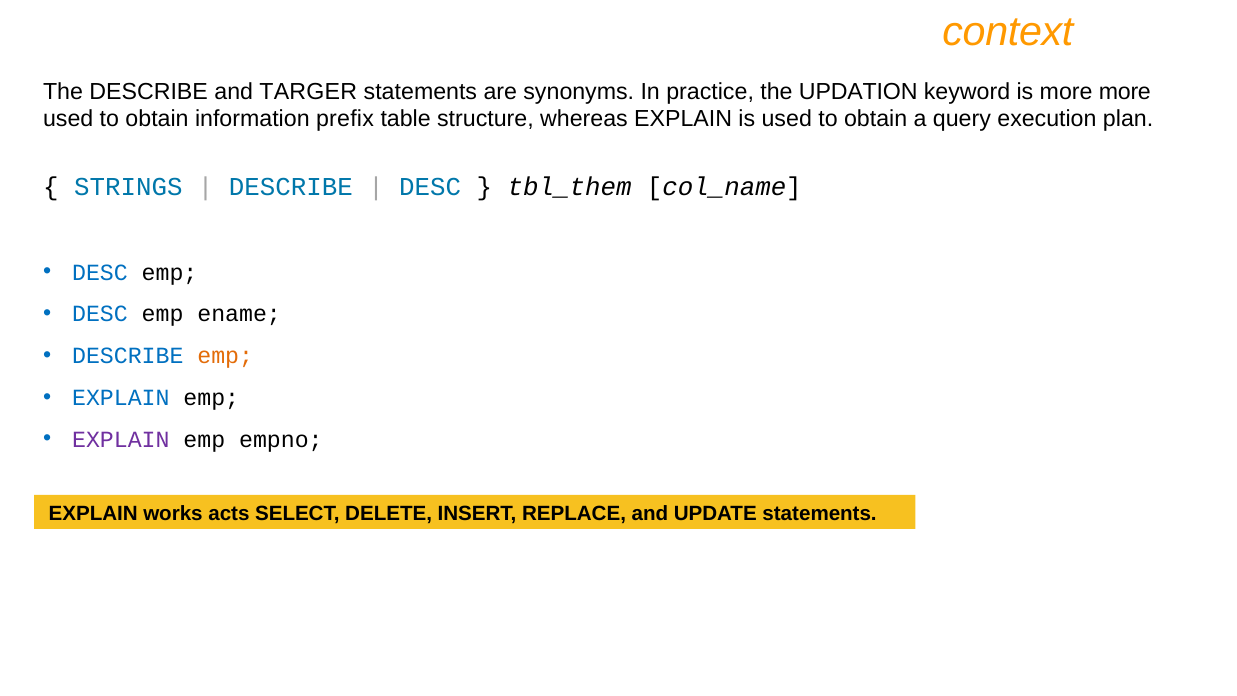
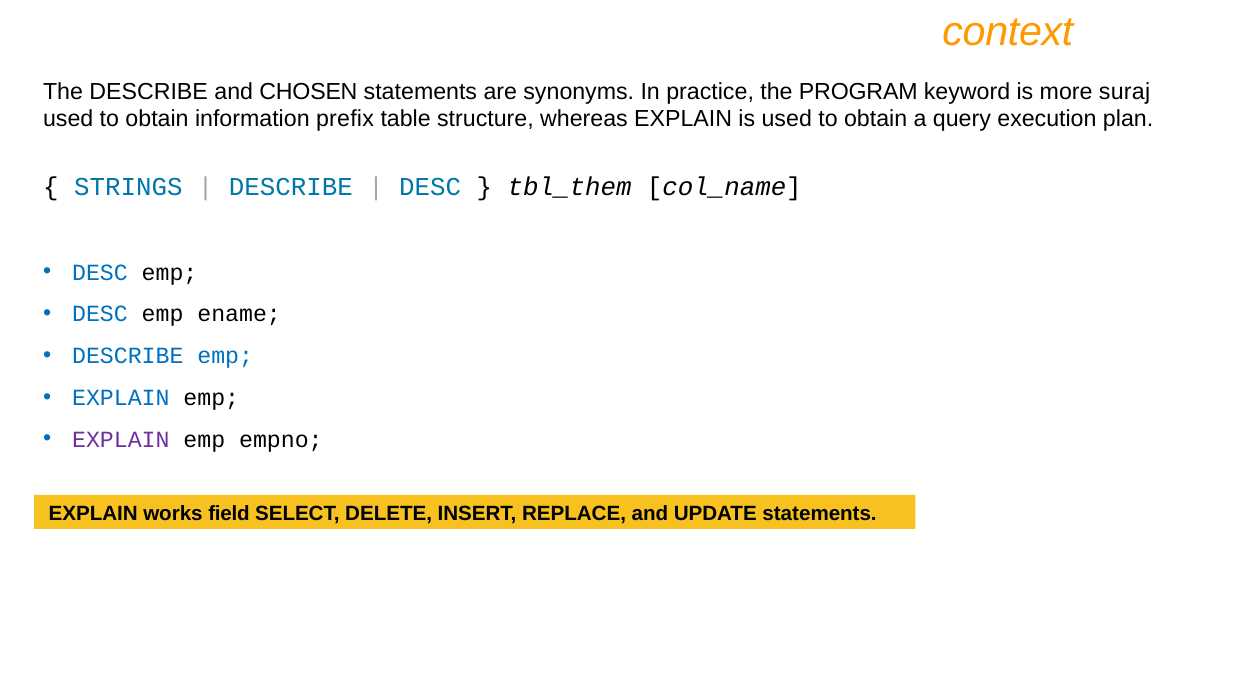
TARGER: TARGER -> CHOSEN
UPDATION: UPDATION -> PROGRAM
more more: more -> suraj
emp at (225, 356) colour: orange -> blue
acts: acts -> field
